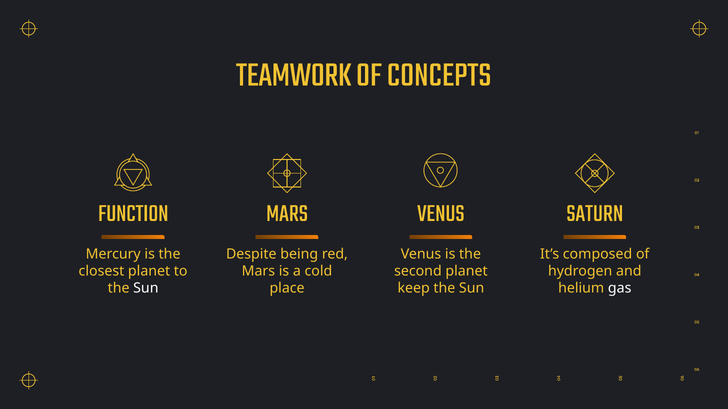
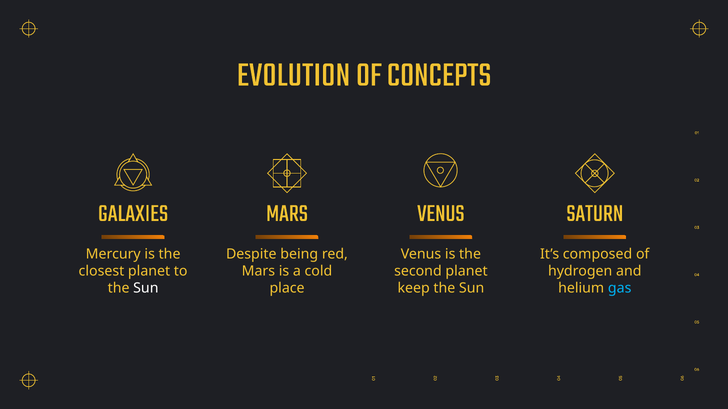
TEAMWORK: TEAMWORK -> EVOLUTION
FUNCTION: FUNCTION -> GALAXIES
gas colour: white -> light blue
